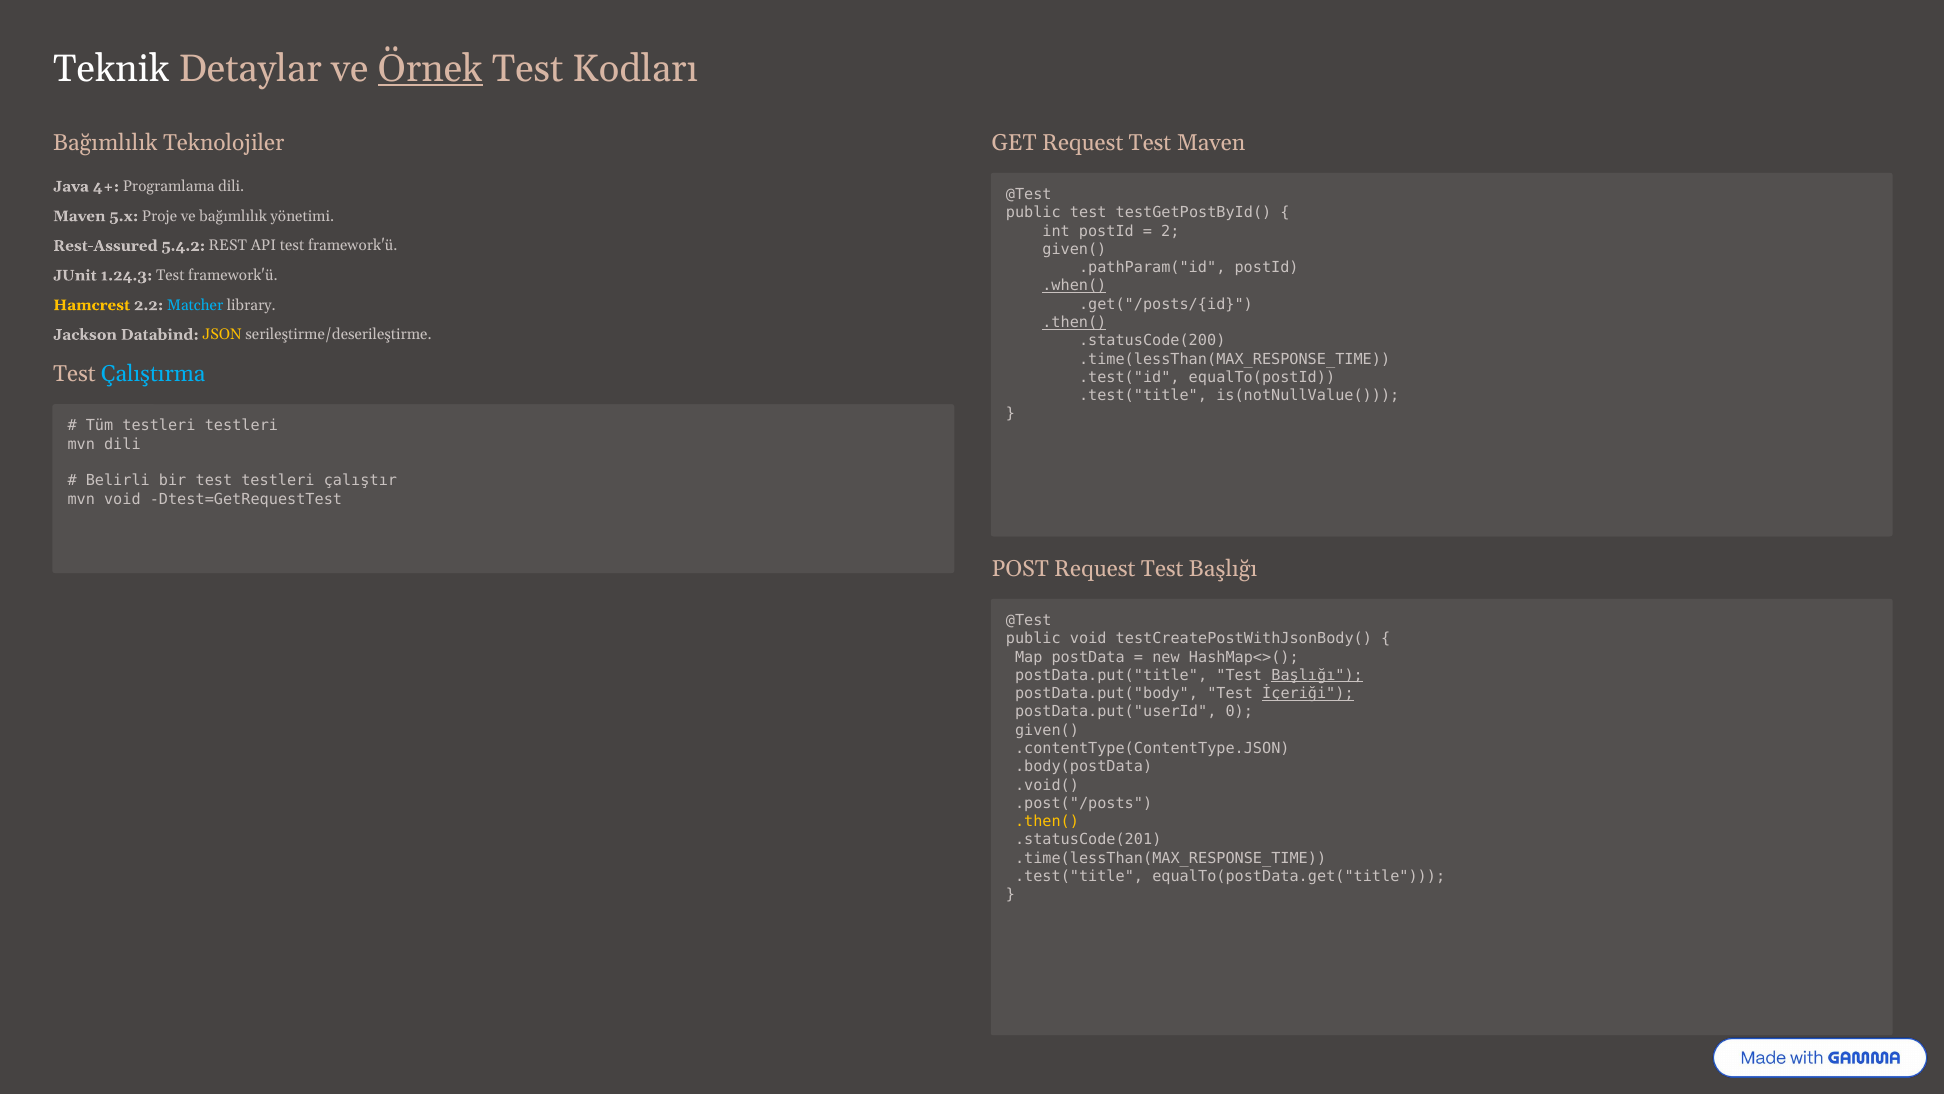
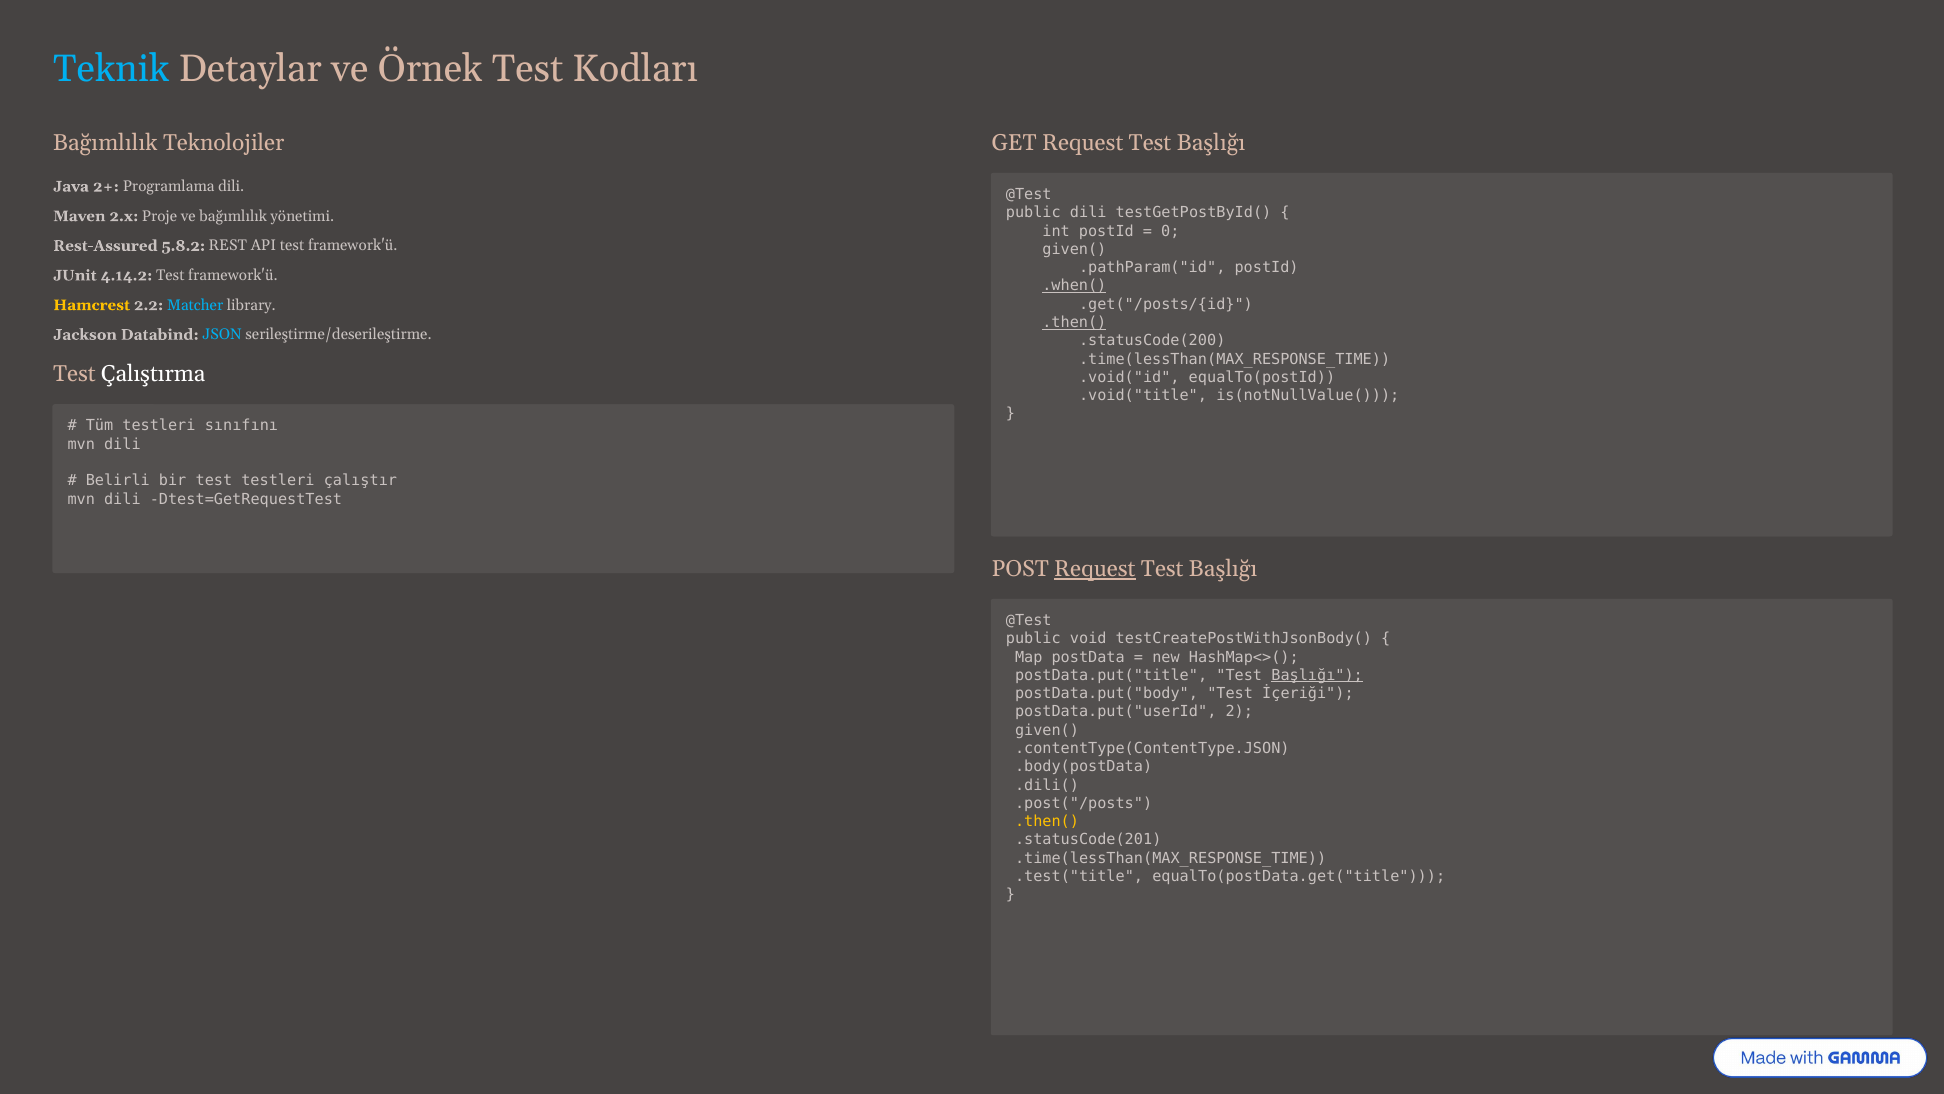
Teknik colour: white -> light blue
Örnek underline: present -> none
GET Request Test Maven: Maven -> Başlığı
4+: 4+ -> 2+
public test: test -> dili
5.x: 5.x -> 2.x
2: 2 -> 0
5.4.2: 5.4.2 -> 5.8.2
1.24.3: 1.24.3 -> 4.14.2
JSON colour: yellow -> light blue
Çalıştırma colour: light blue -> white
.test("id: .test("id -> .void("id
.test("title at (1143, 395): .test("title -> .void("title
testleri testleri: testleri -> sınıfını
void at (122, 499): void -> dili
Request at (1095, 569) underline: none -> present
İçeriği underline: present -> none
0: 0 -> 2
.void(: .void( -> .dili(
